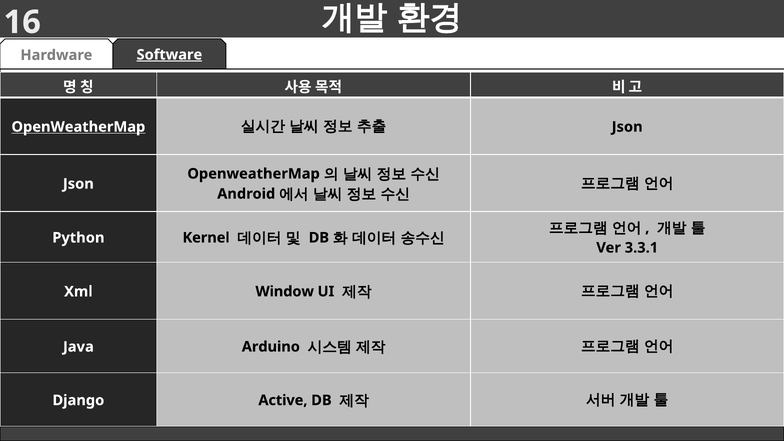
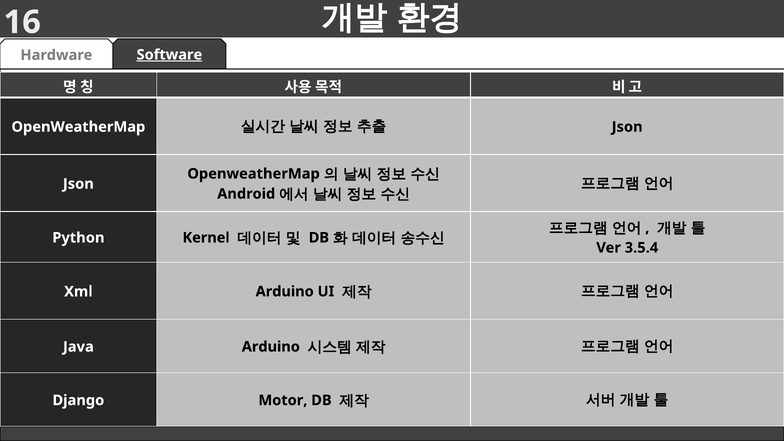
OpenWeatherMap at (78, 127) underline: present -> none
3.3.1: 3.3.1 -> 3.5.4
Xml Window: Window -> Arduino
Active: Active -> Motor
